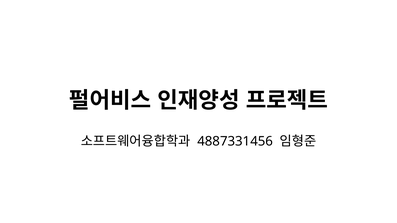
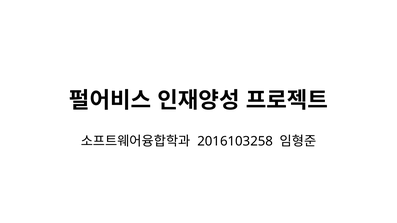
4887331456: 4887331456 -> 2016103258
